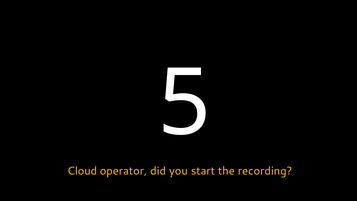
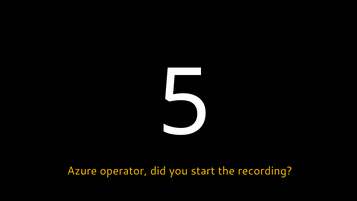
Cloud: Cloud -> Azure
